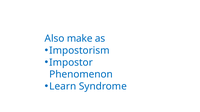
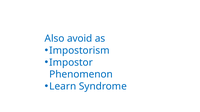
make: make -> avoid
